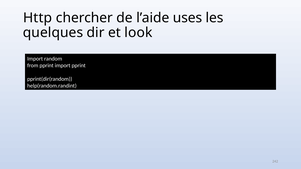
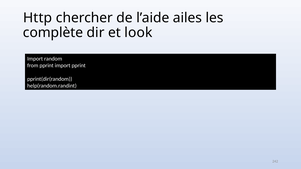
uses: uses -> ailes
quelques: quelques -> complète
